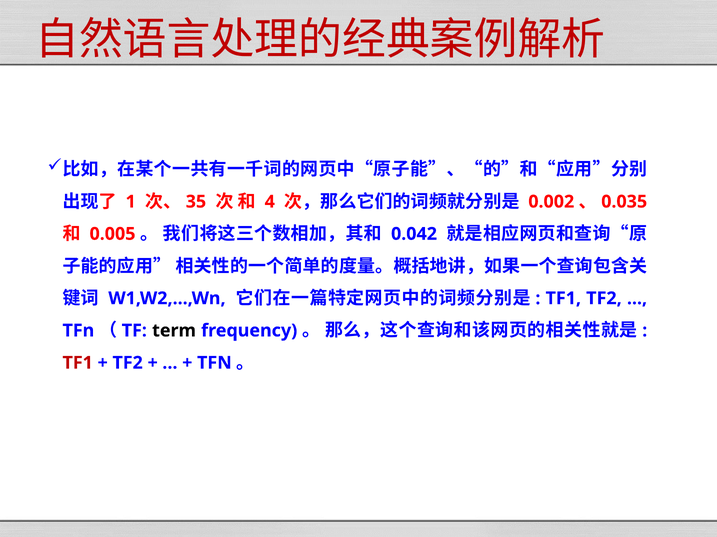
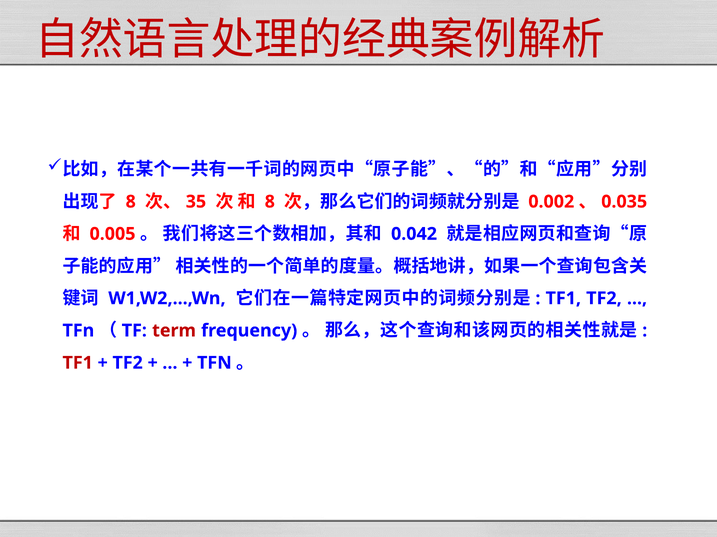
1 at (131, 202): 1 -> 8
4 at (270, 202): 4 -> 8
term colour: black -> red
